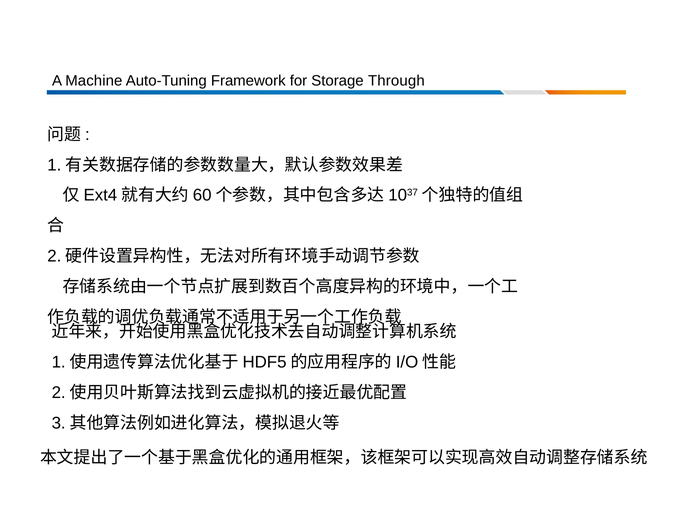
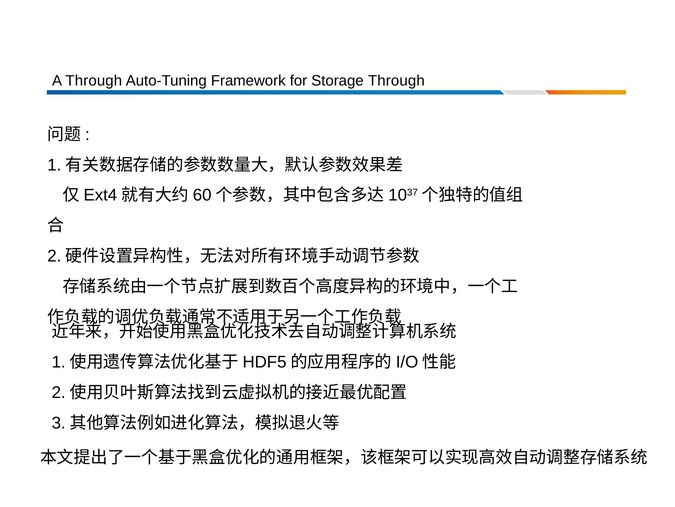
A Machine: Machine -> Through
